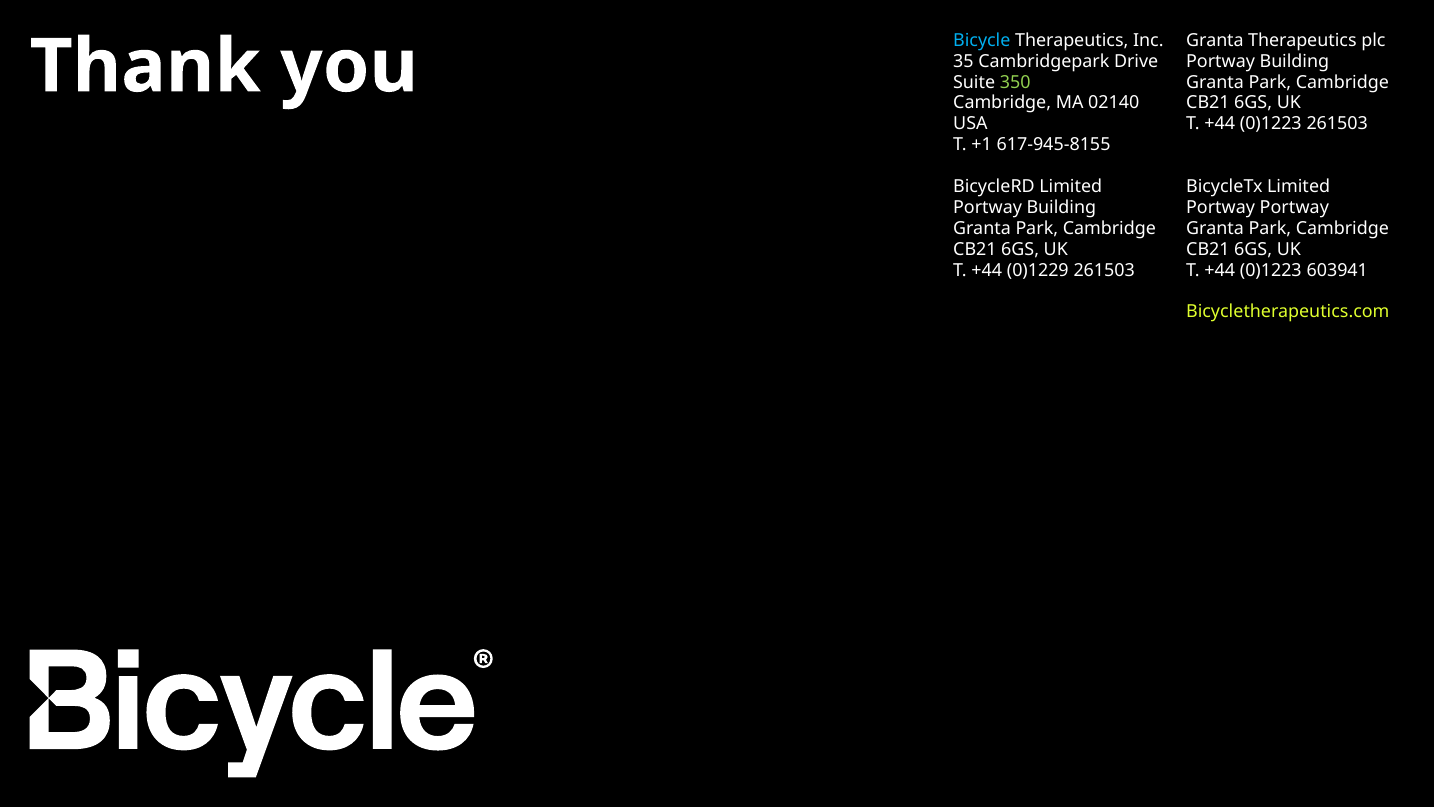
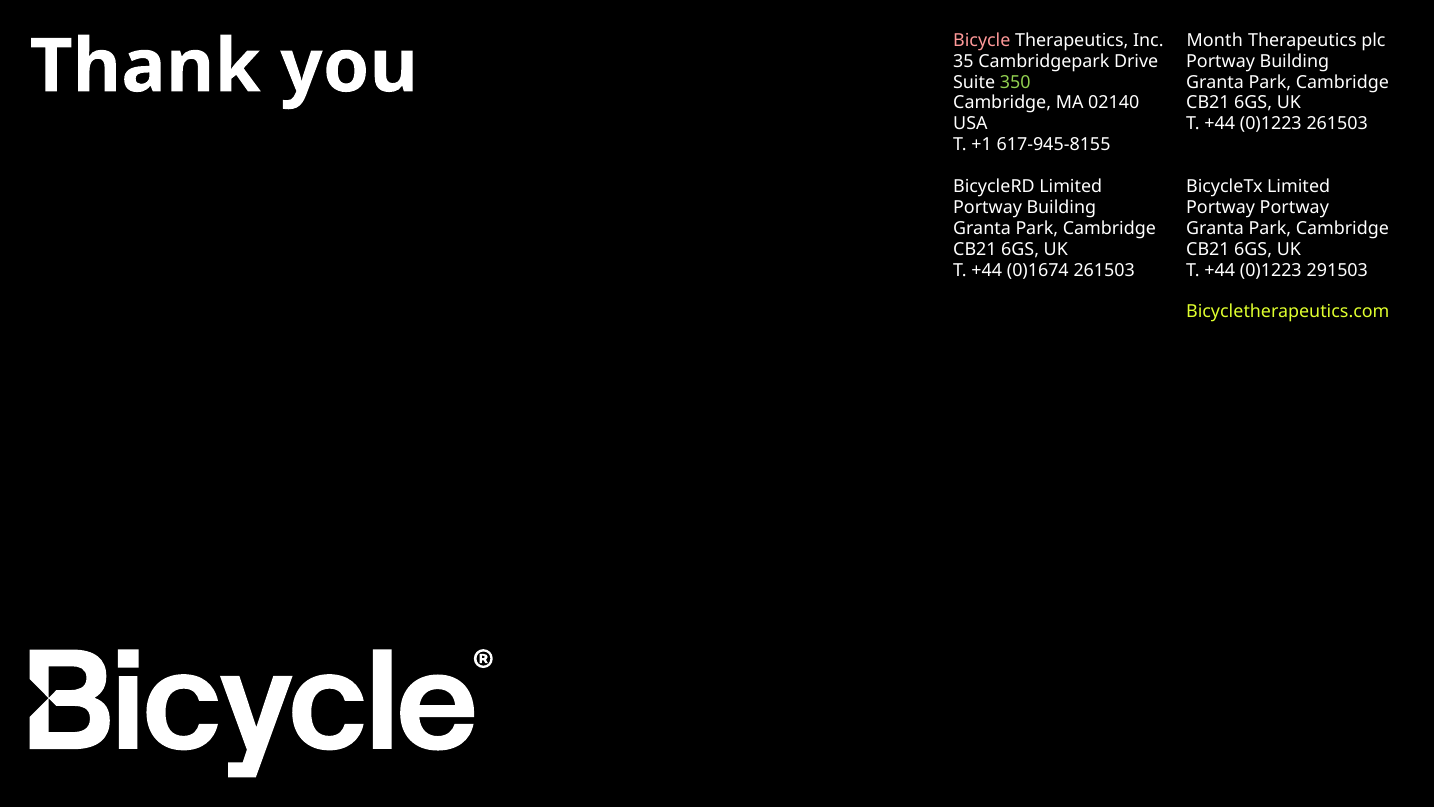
Bicycle colour: light blue -> pink
Granta at (1215, 40): Granta -> Month
0)1229: 0)1229 -> 0)1674
603941: 603941 -> 291503
